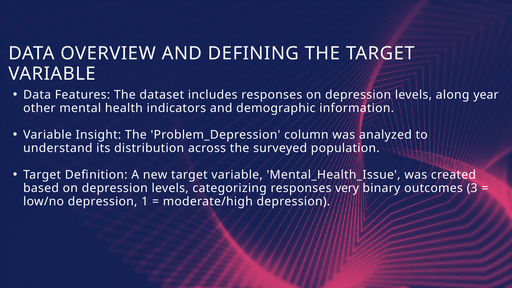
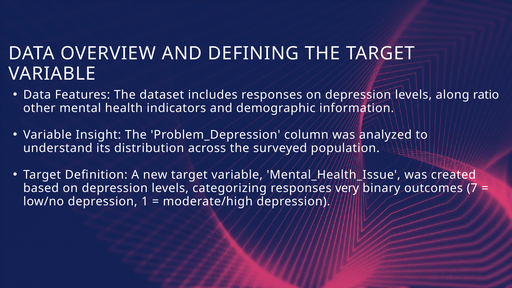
year: year -> ratio
3: 3 -> 7
